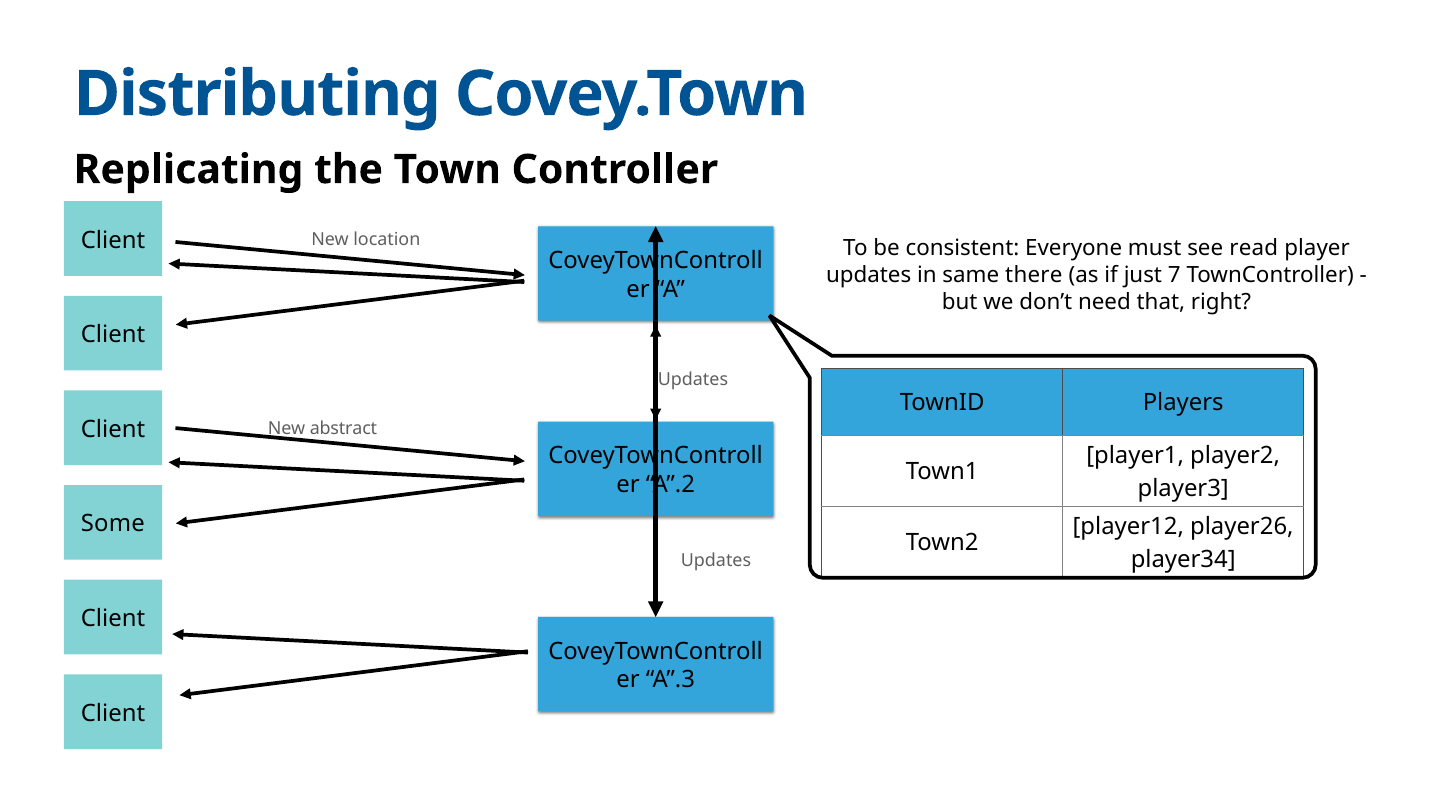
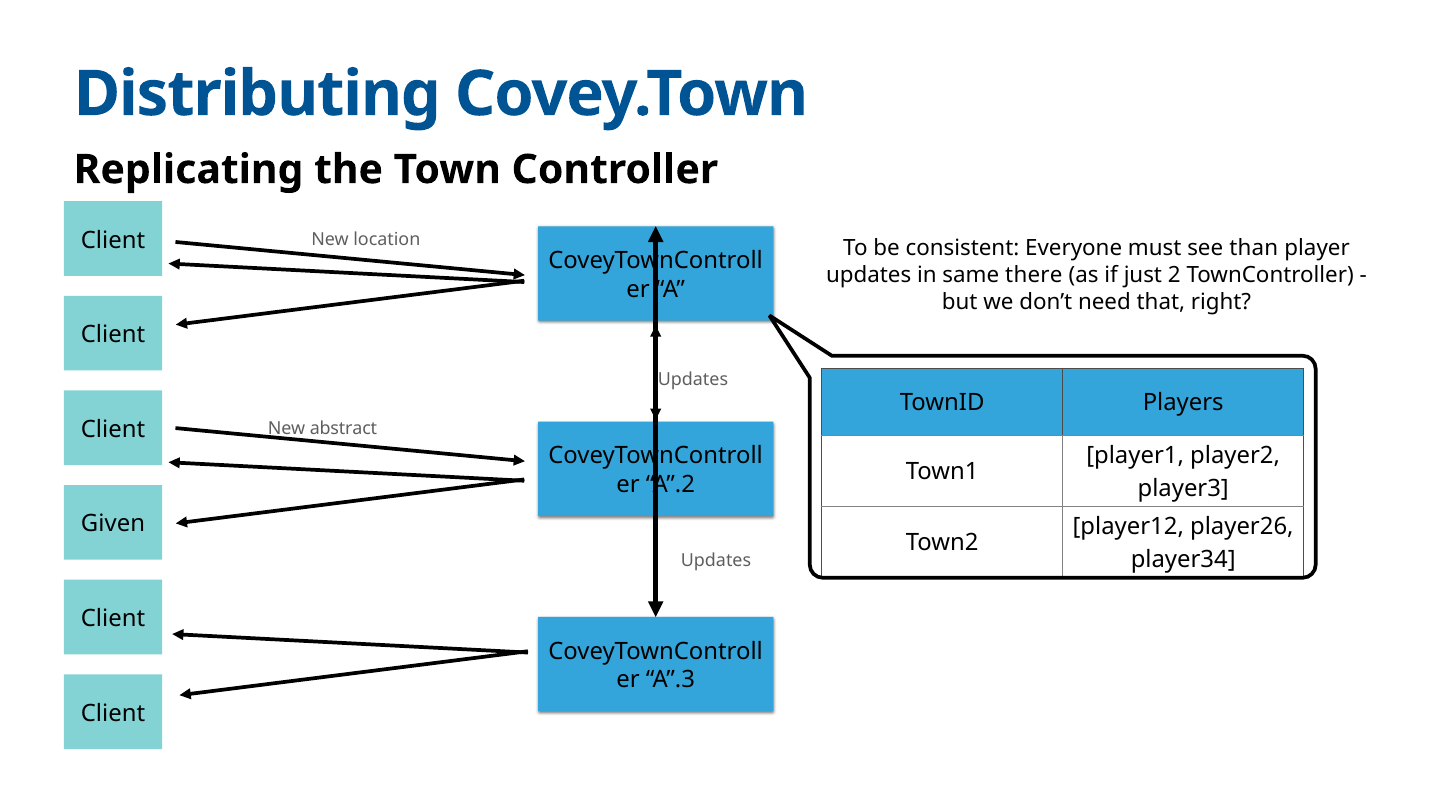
read: read -> than
7: 7 -> 2
Some: Some -> Given
